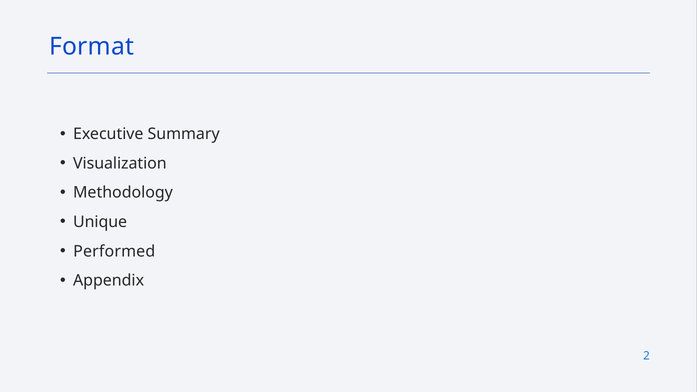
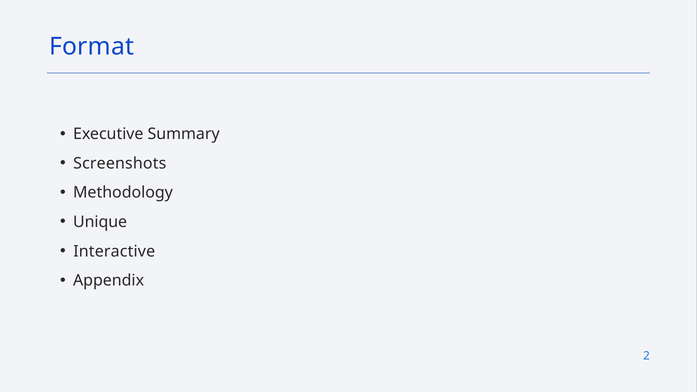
Visualization: Visualization -> Screenshots
Performed: Performed -> Interactive
